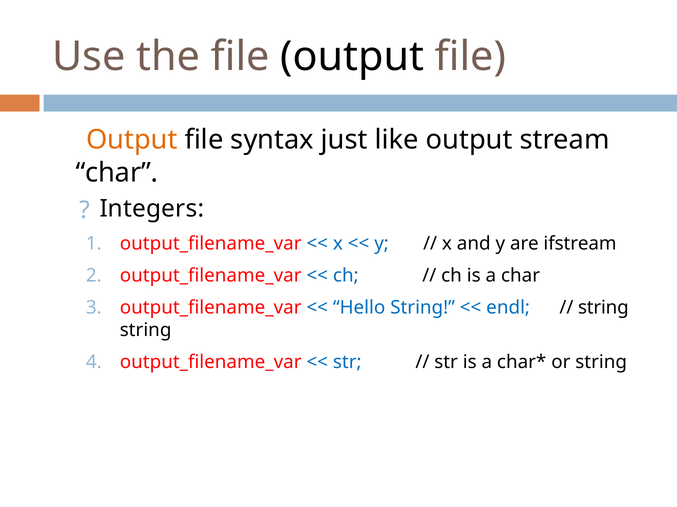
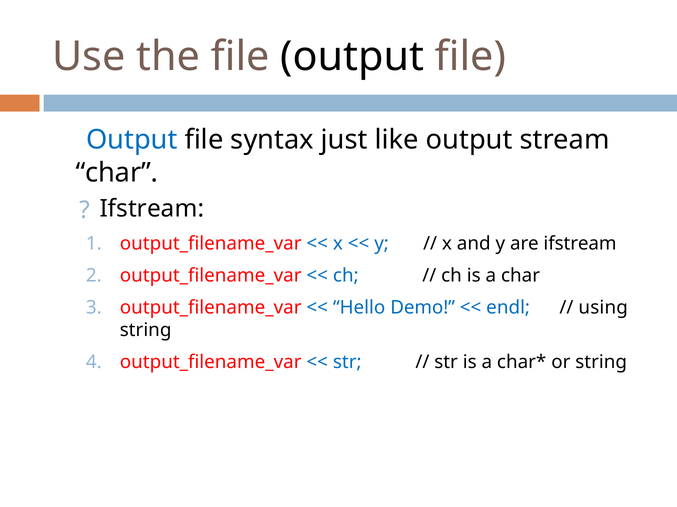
Output at (132, 140) colour: orange -> blue
Integers at (152, 209): Integers -> Ifstream
Hello String: String -> Demo
string at (603, 308): string -> using
